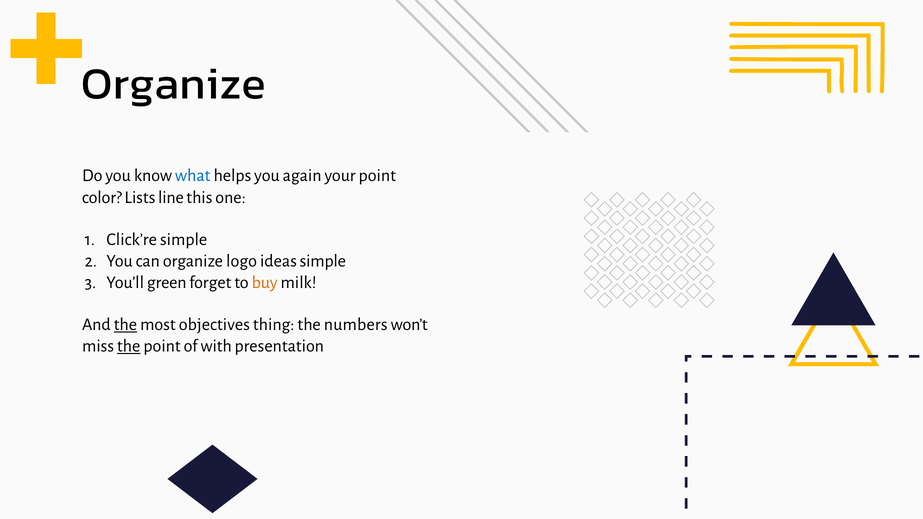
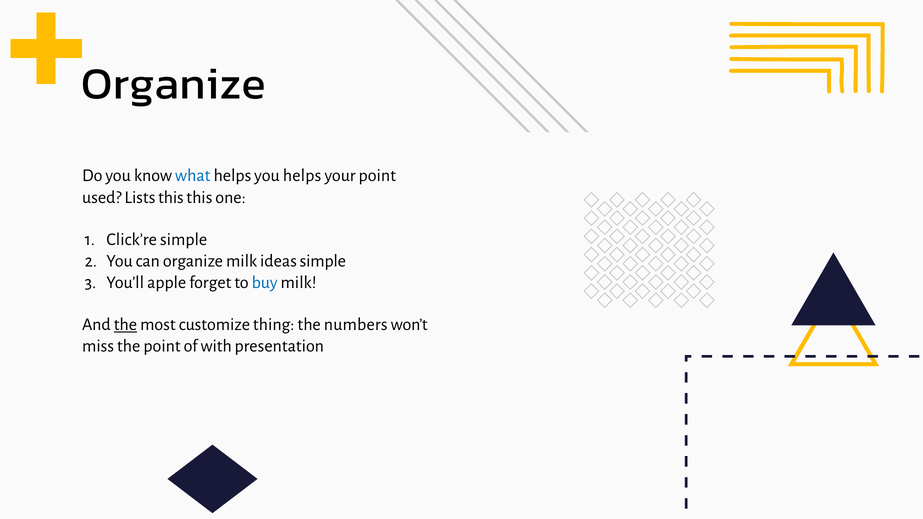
you again: again -> helps
color: color -> used
Lists line: line -> this
organize logo: logo -> milk
green: green -> apple
buy colour: orange -> blue
objectives: objectives -> customize
the at (129, 346) underline: present -> none
